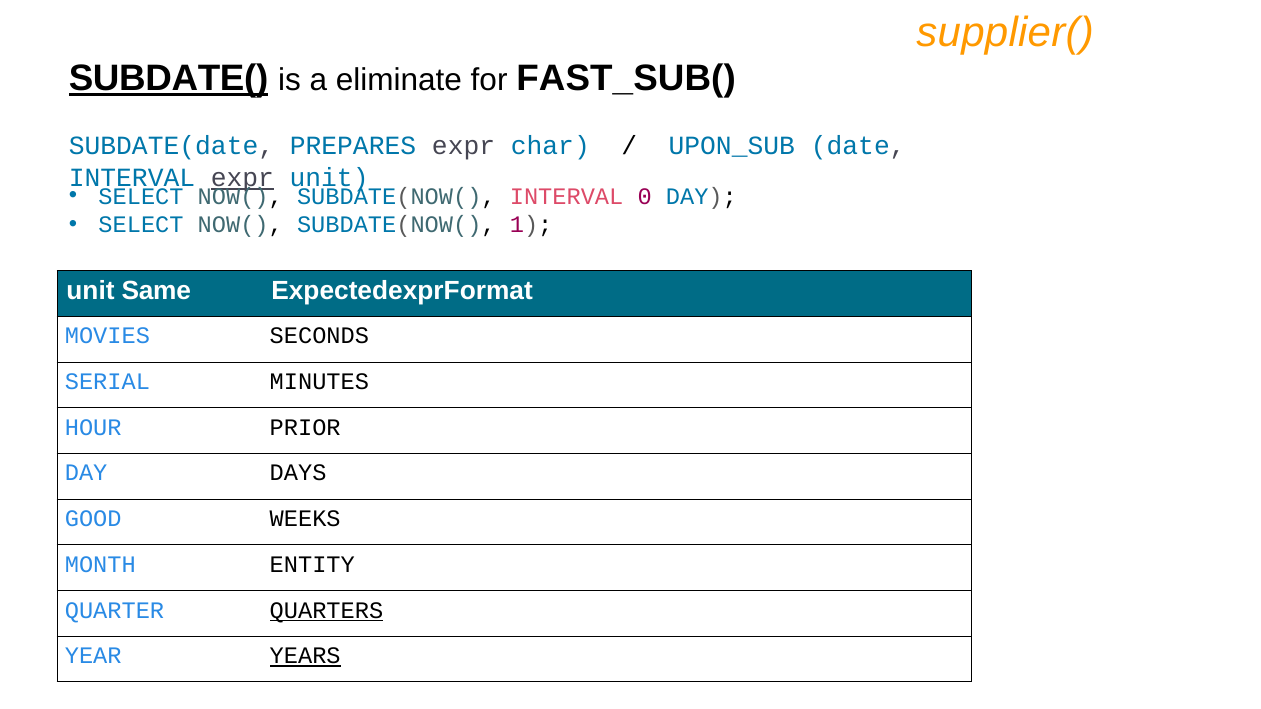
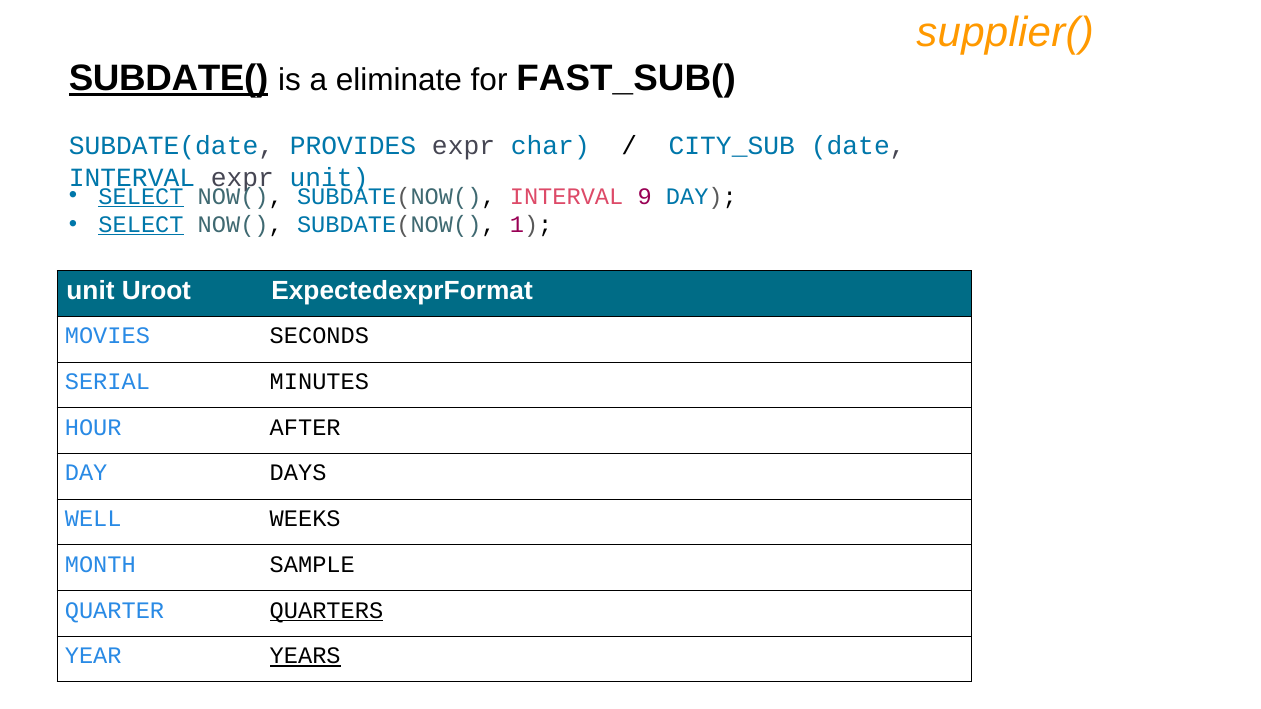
PREPARES: PREPARES -> PROVIDES
UPON_SUB: UPON_SUB -> CITY_SUB
expr at (242, 178) underline: present -> none
SELECT at (141, 196) underline: none -> present
0: 0 -> 9
SELECT at (141, 225) underline: none -> present
Same: Same -> Uroot
PRIOR: PRIOR -> AFTER
GOOD: GOOD -> WELL
ENTITY: ENTITY -> SAMPLE
